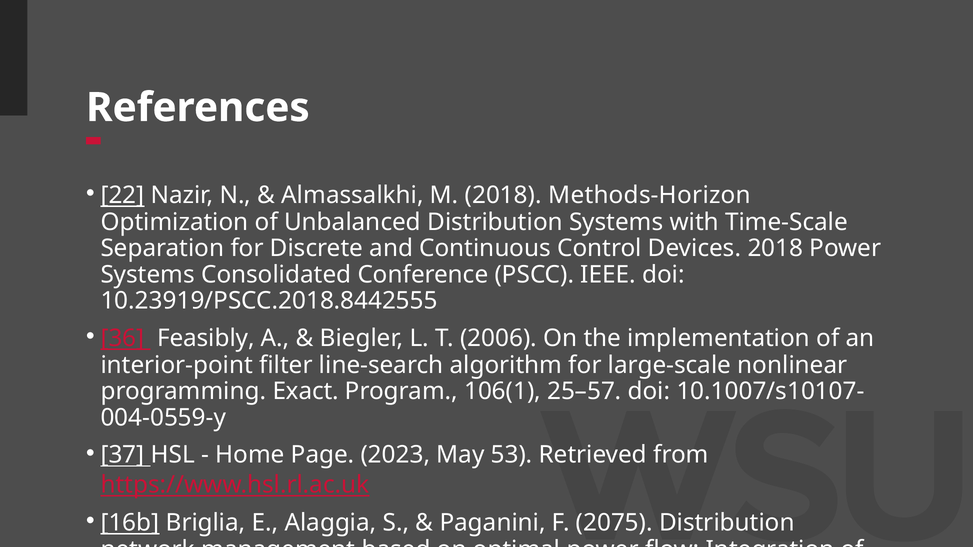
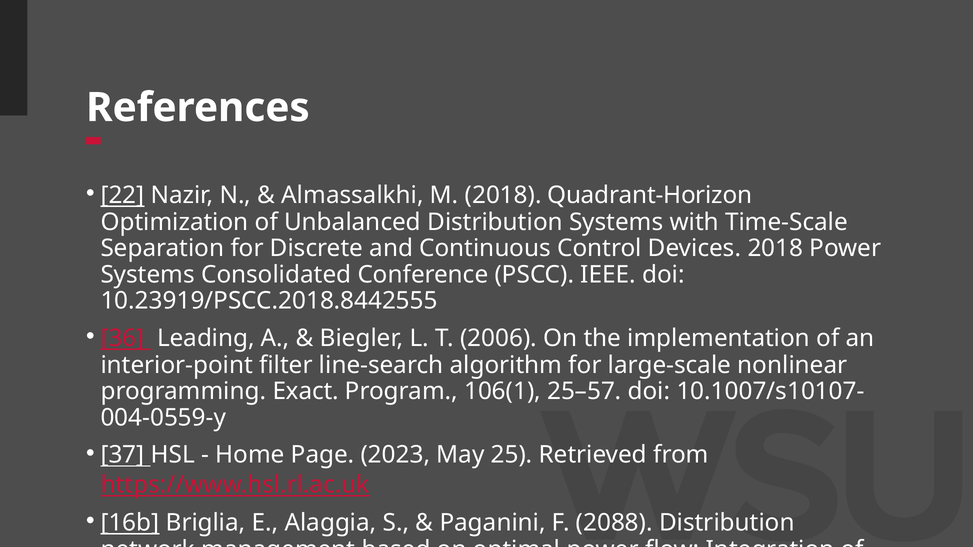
Methods-Horizon: Methods-Horizon -> Quadrant-Horizon
Feasibly: Feasibly -> Leading
53: 53 -> 25
2075: 2075 -> 2088
